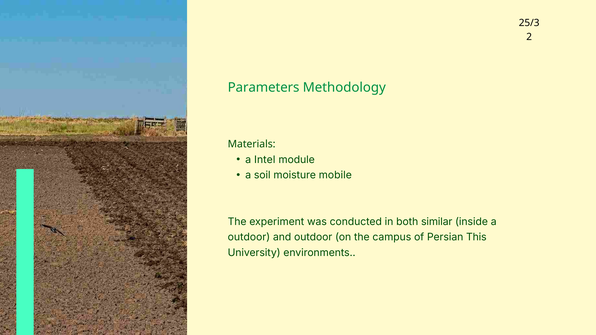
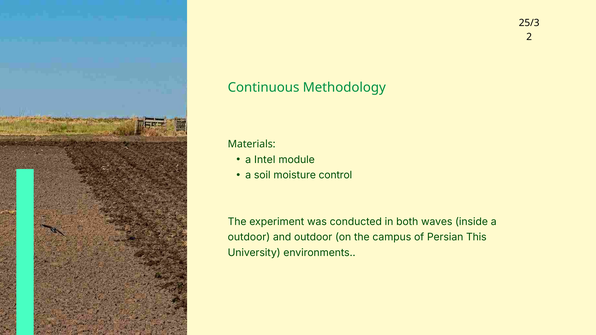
Parameters: Parameters -> Continuous
mobile: mobile -> control
similar: similar -> waves
